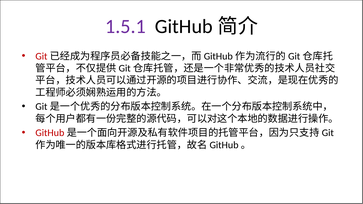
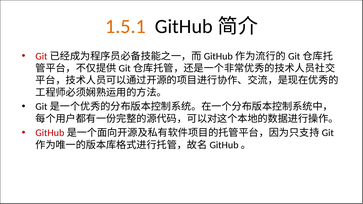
1.5.1 colour: purple -> orange
